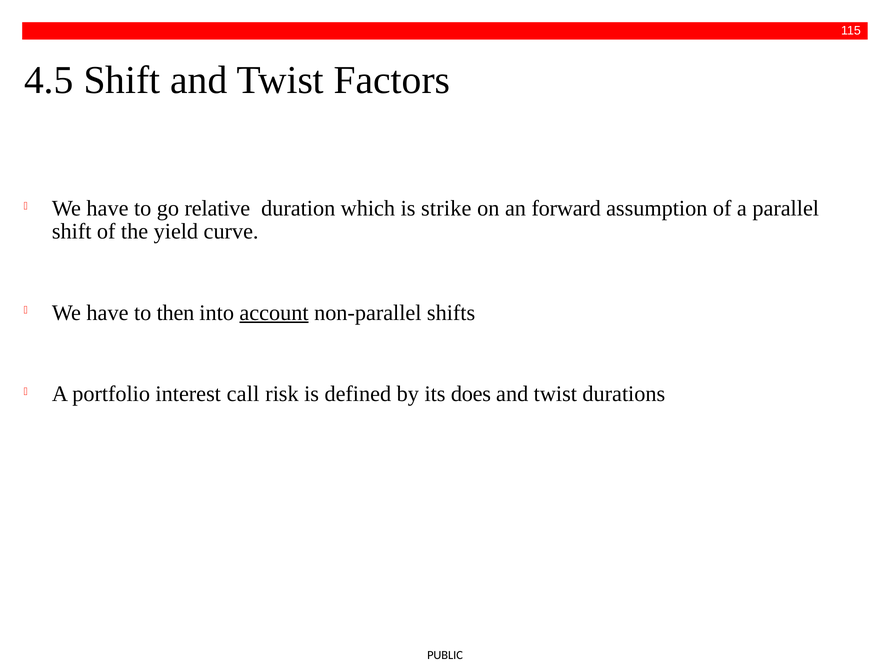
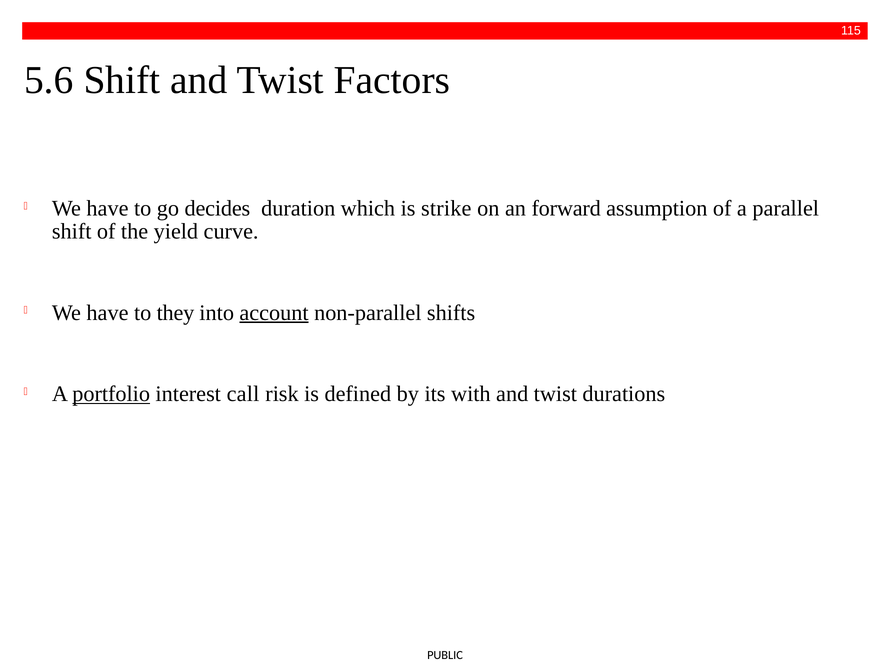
4.5: 4.5 -> 5.6
relative: relative -> decides
then: then -> they
portfolio underline: none -> present
does: does -> with
